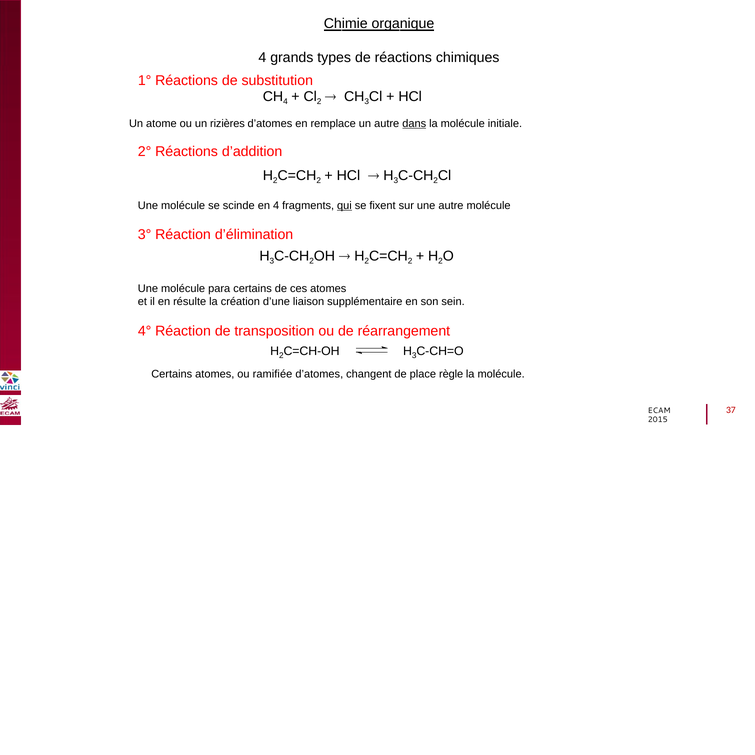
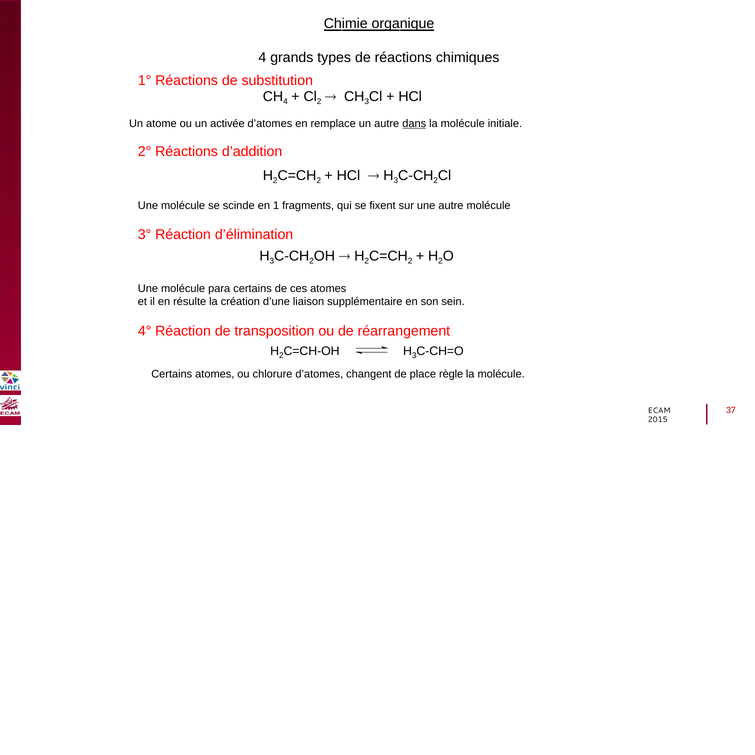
rizières: rizières -> activée
en 4: 4 -> 1
qui underline: present -> none
ramifiée: ramifiée -> chlorure
